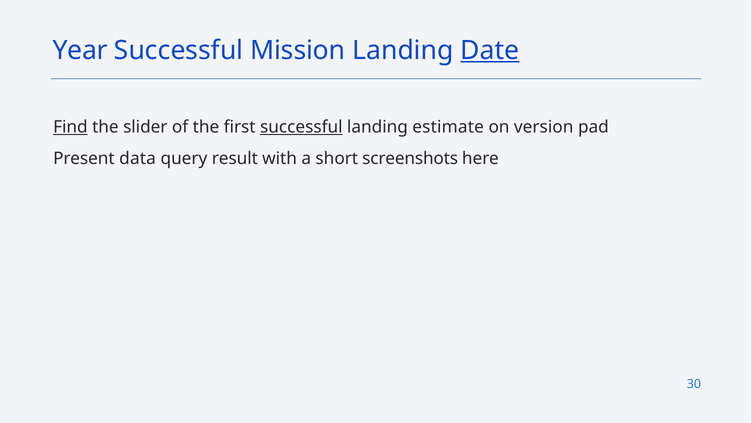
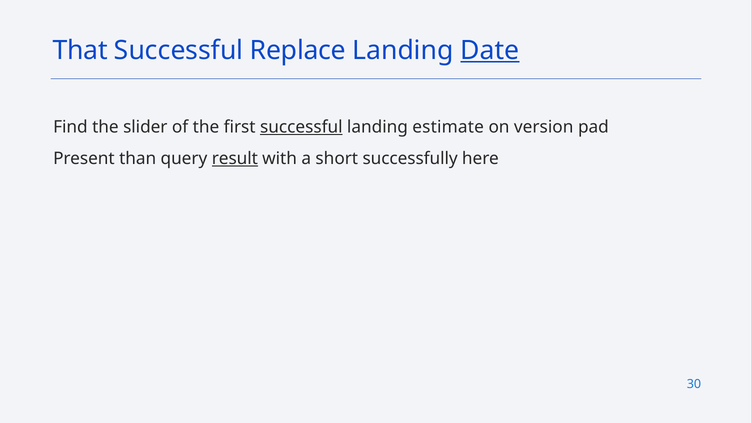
Year: Year -> That
Mission: Mission -> Replace
Find underline: present -> none
data: data -> than
result underline: none -> present
screenshots: screenshots -> successfully
